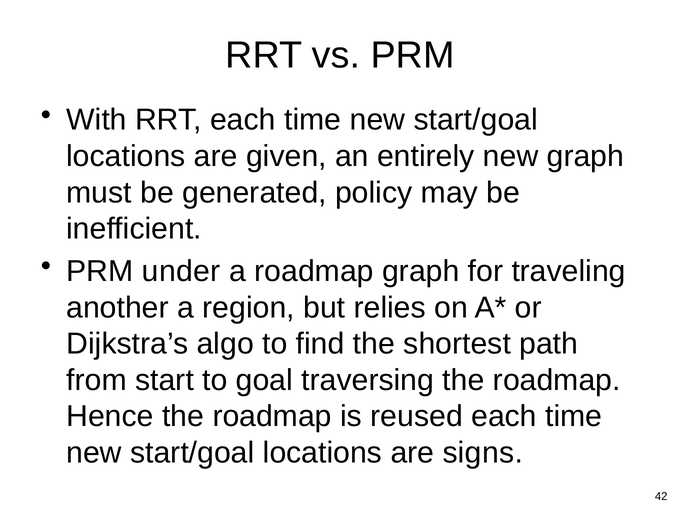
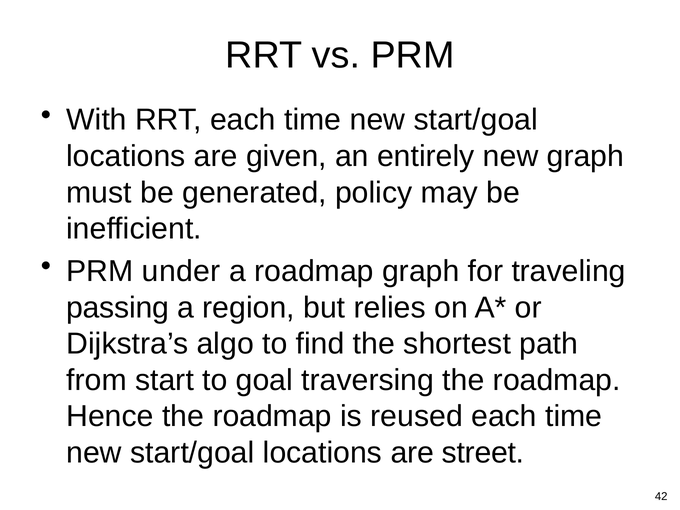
another: another -> passing
signs: signs -> street
